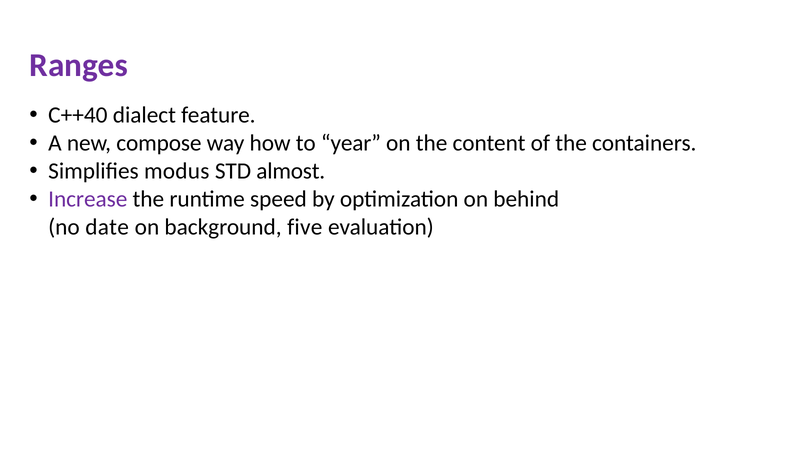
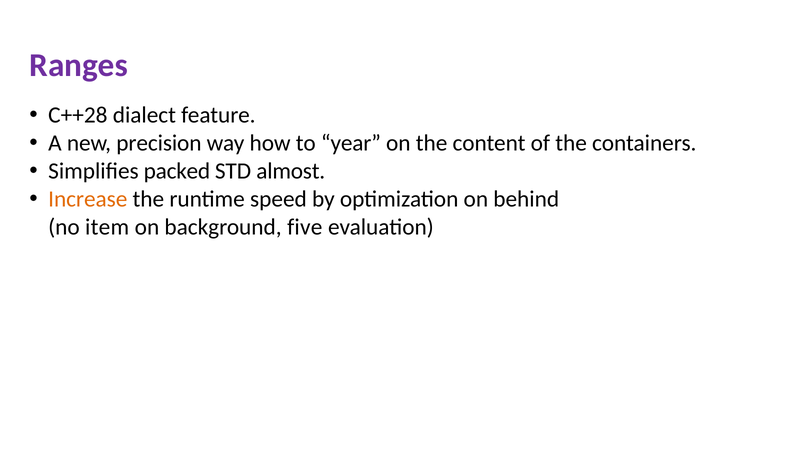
C++40: C++40 -> C++28
compose: compose -> precision
modus: modus -> packed
Increase colour: purple -> orange
date: date -> item
